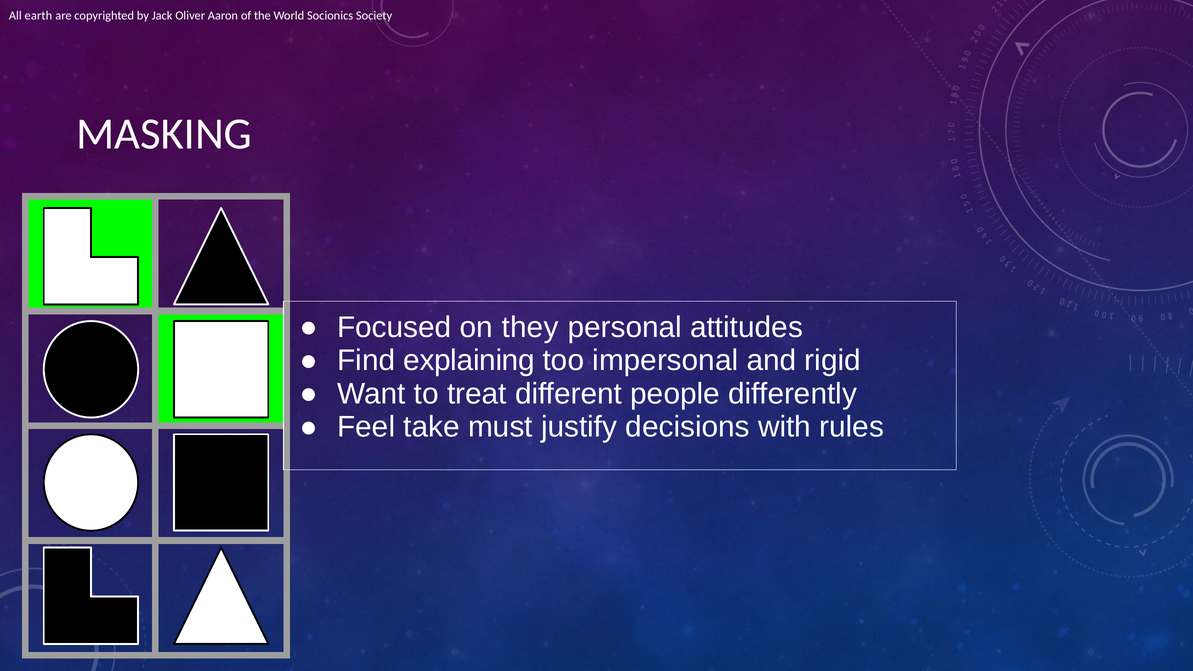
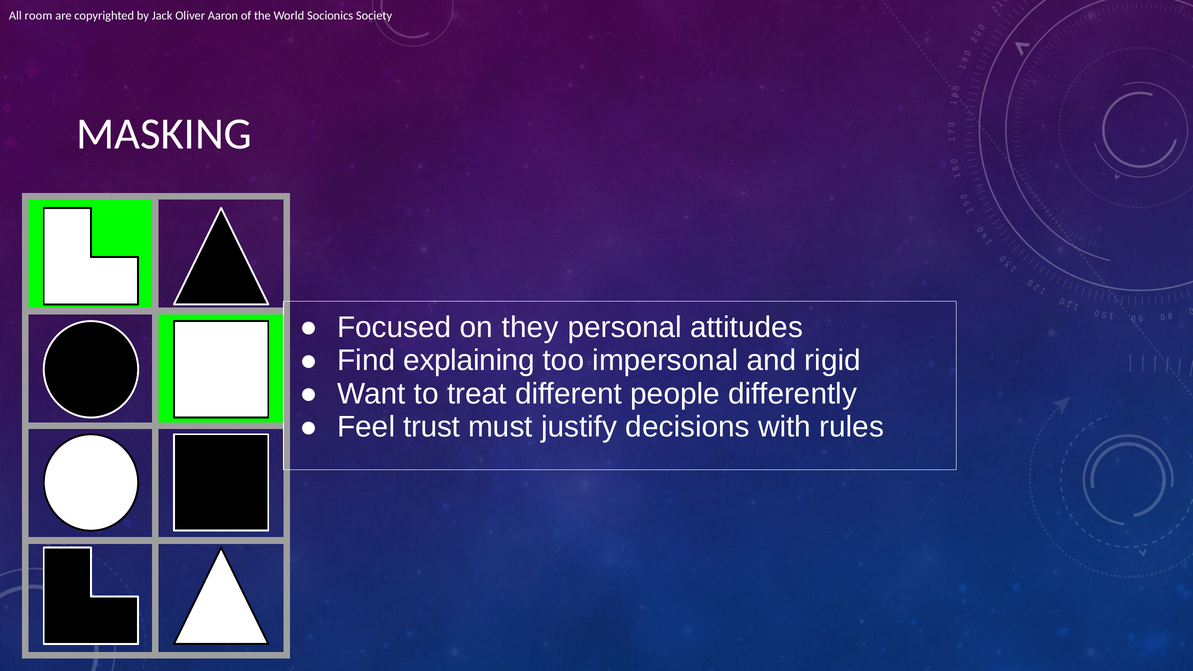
earth: earth -> room
take: take -> trust
